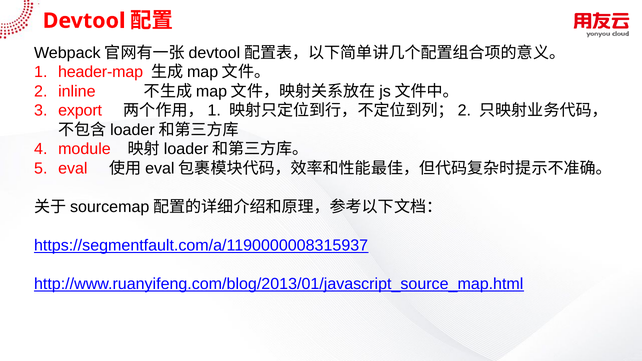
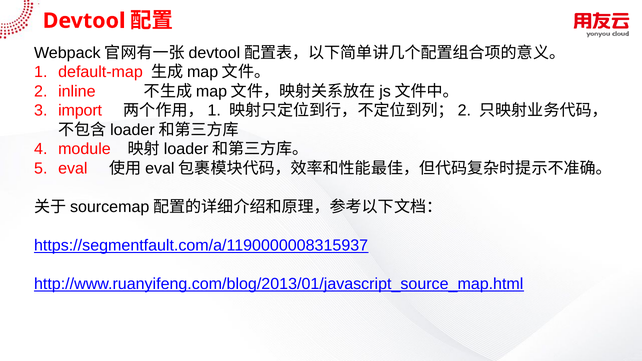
header-map: header-map -> default-map
export: export -> import
